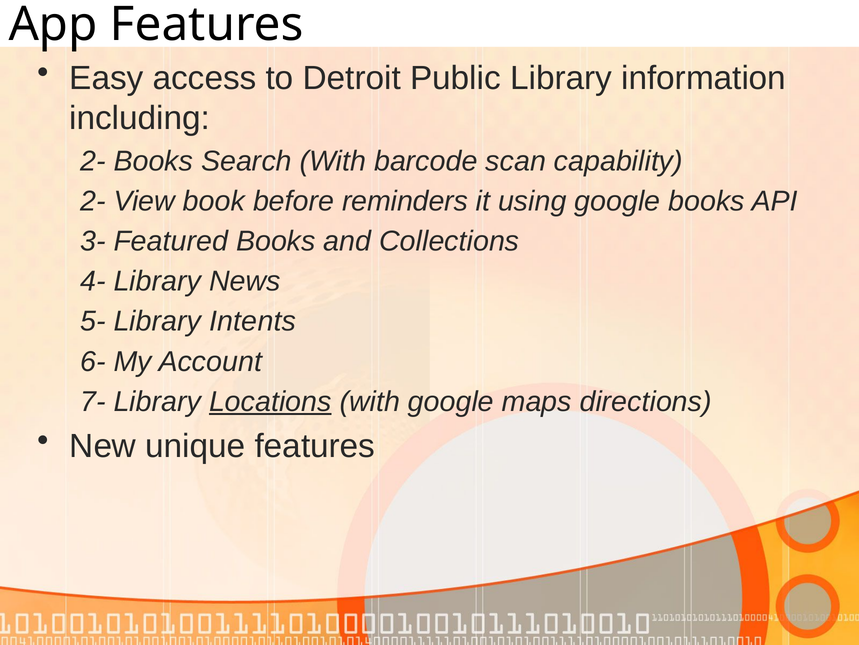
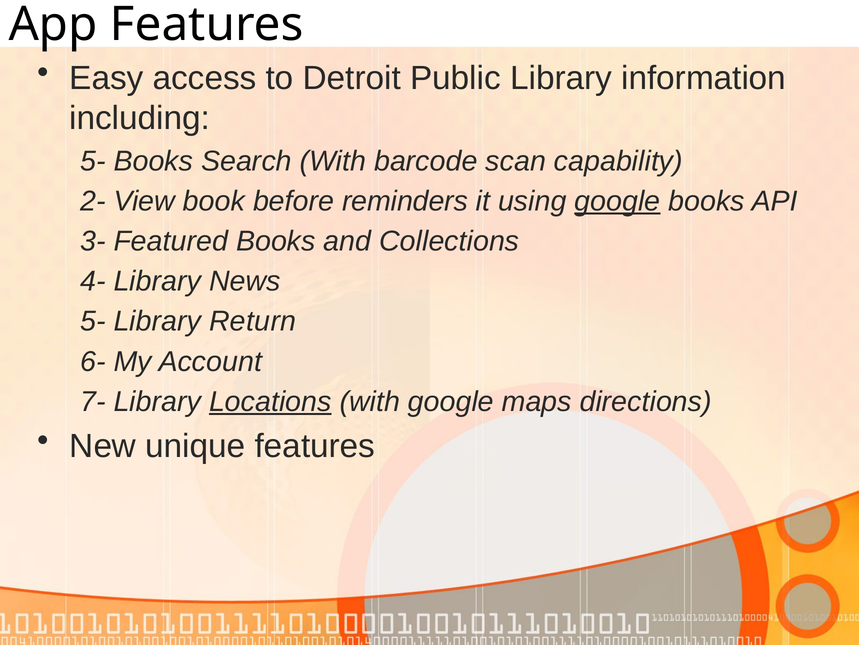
2- at (93, 161): 2- -> 5-
google at (617, 201) underline: none -> present
Intents: Intents -> Return
